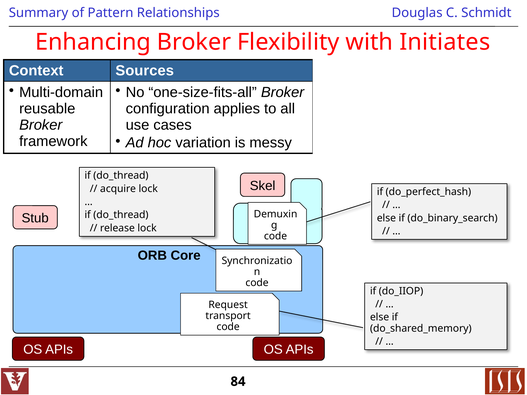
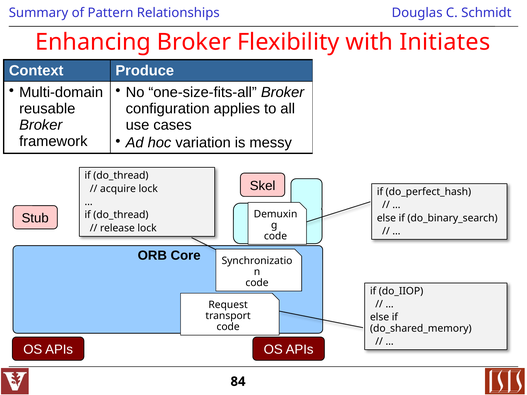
Sources: Sources -> Produce
